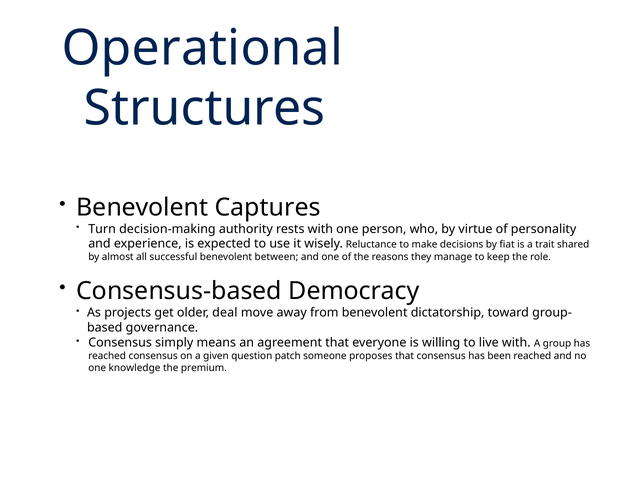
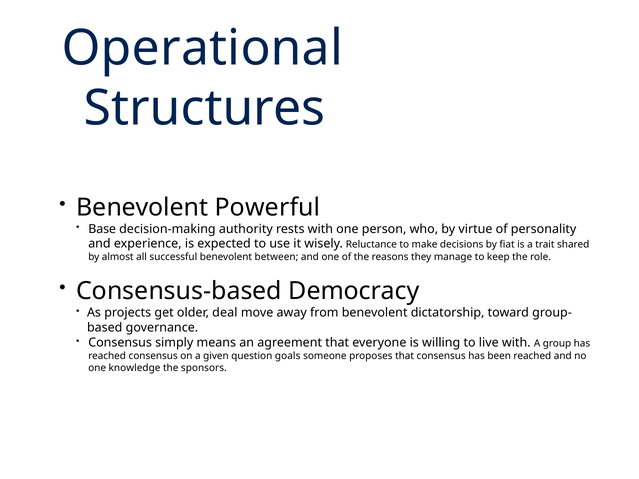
Captures: Captures -> Powerful
Turn: Turn -> Base
patch: patch -> goals
premium: premium -> sponsors
